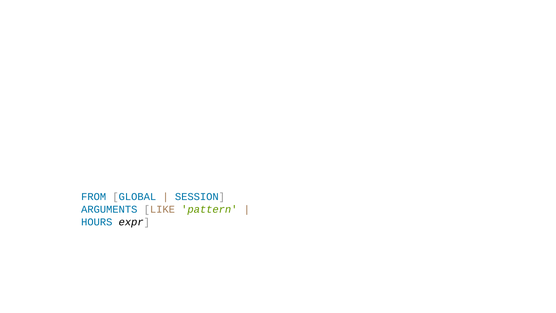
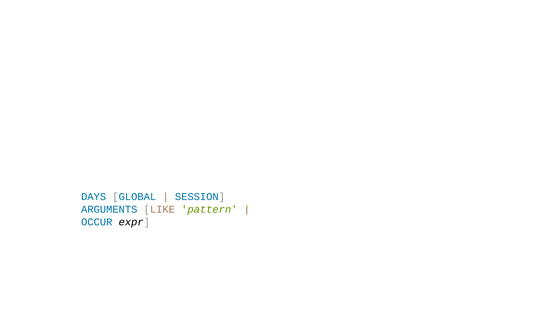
FROM: FROM -> DAYS
HOURS: HOURS -> OCCUR
